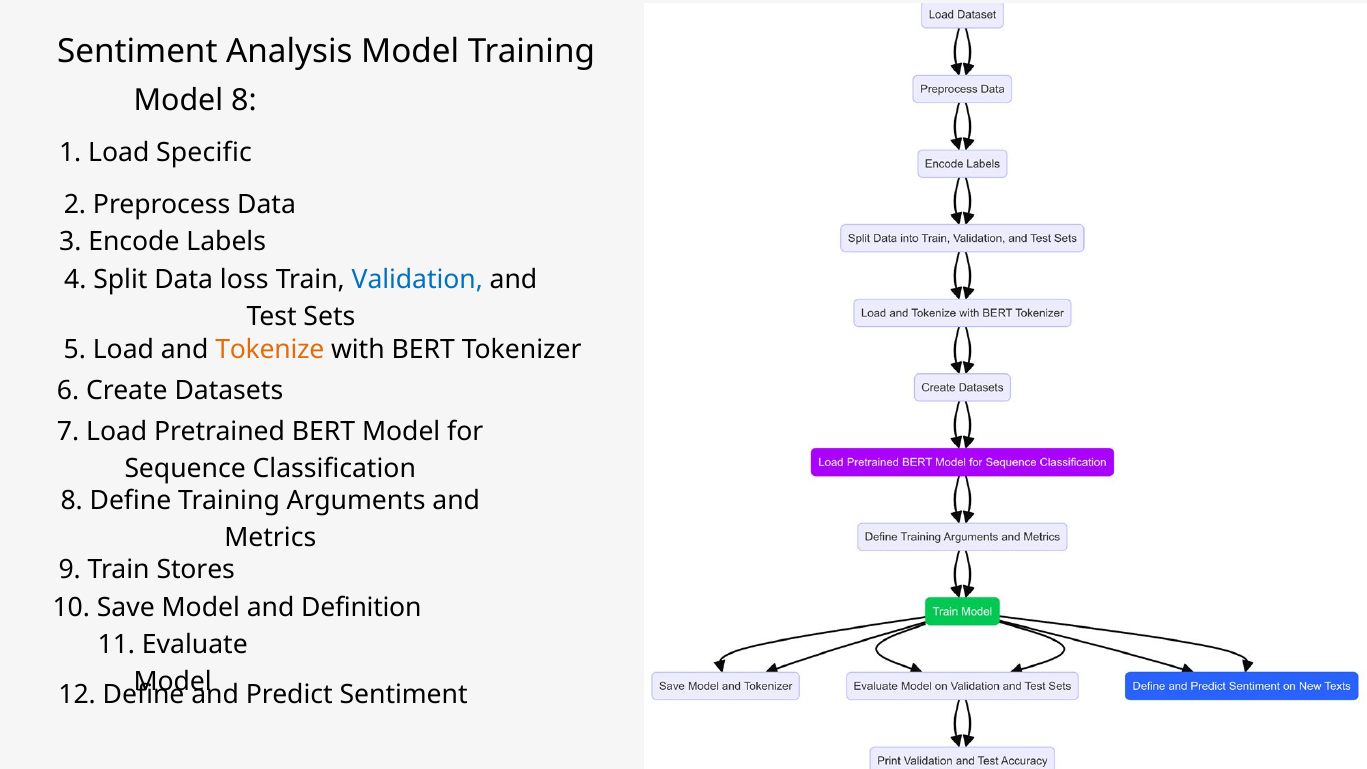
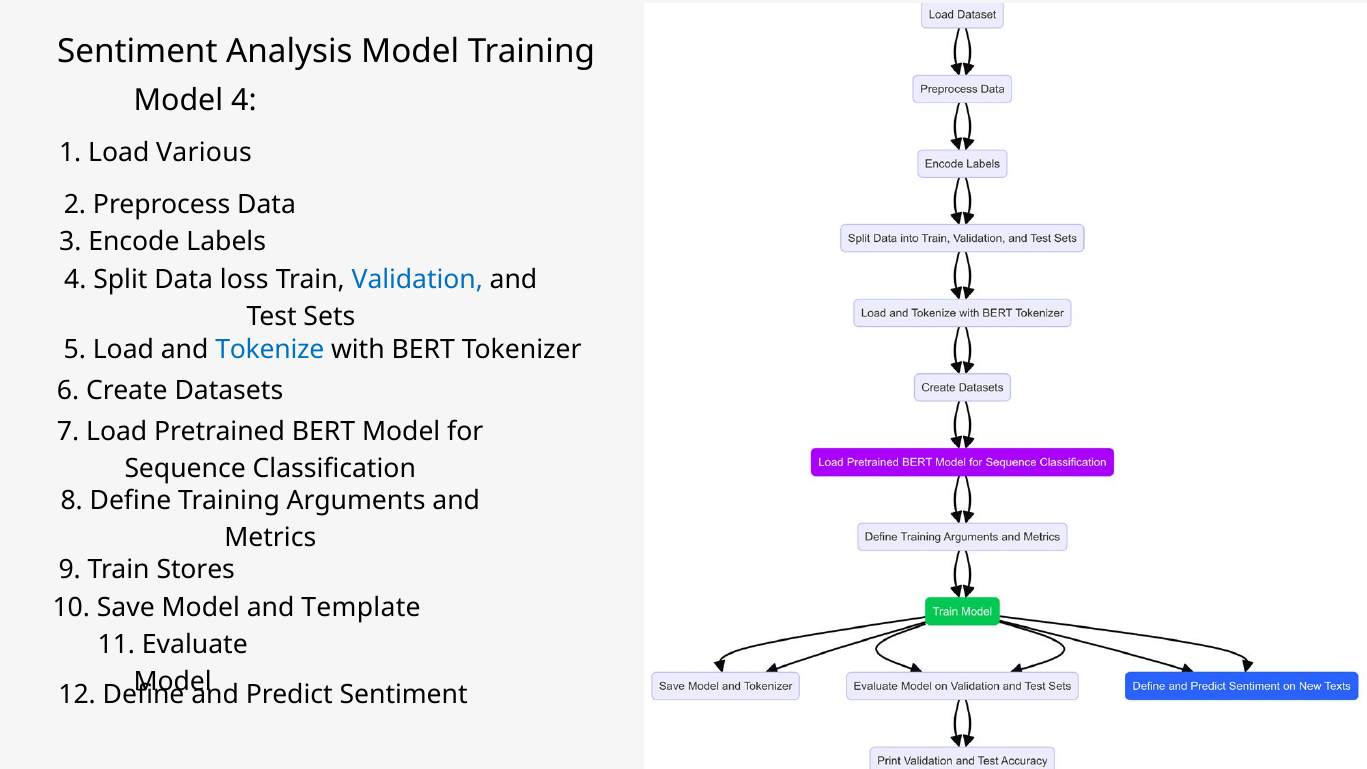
Model 8: 8 -> 4
Specific: Specific -> Various
Tokenize colour: orange -> blue
Definition: Definition -> Template
